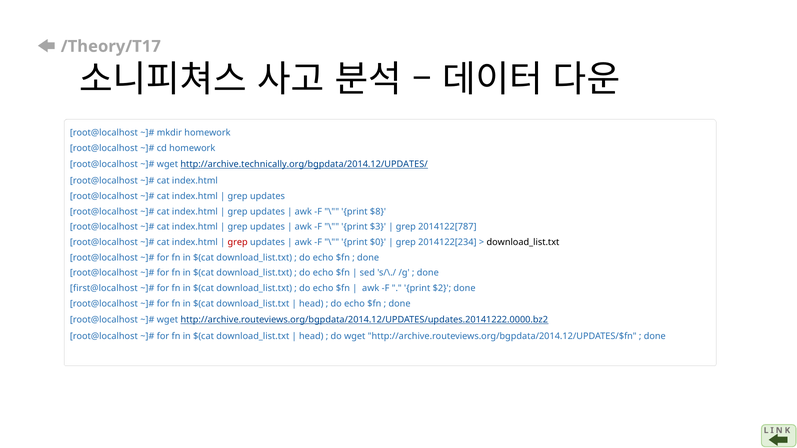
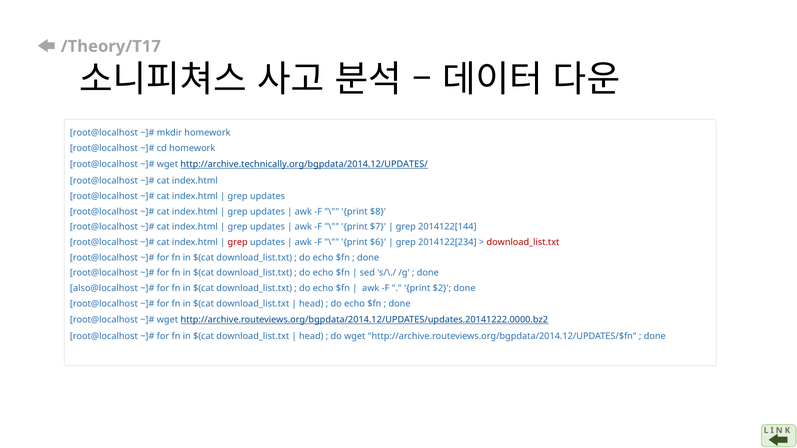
$3: $3 -> $7
2014122[787: 2014122[787 -> 2014122[144
$0: $0 -> $6
download_list.txt at (523, 242) colour: black -> red
first@localhost: first@localhost -> also@localhost
